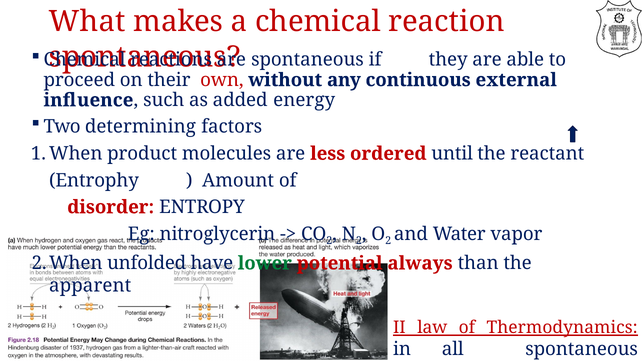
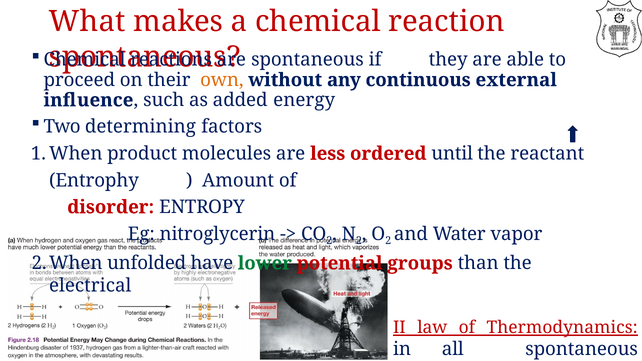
own colour: red -> orange
potential always: always -> groups
apparent: apparent -> electrical
